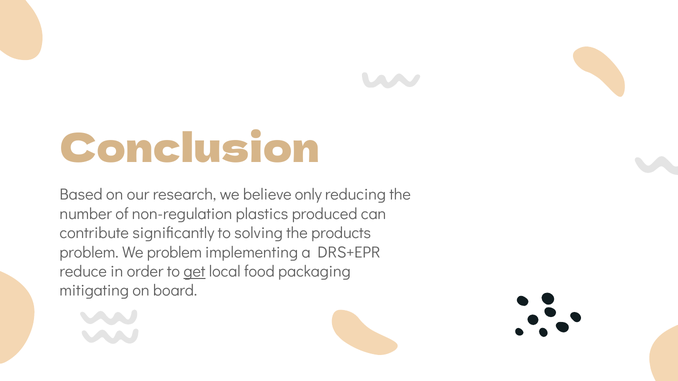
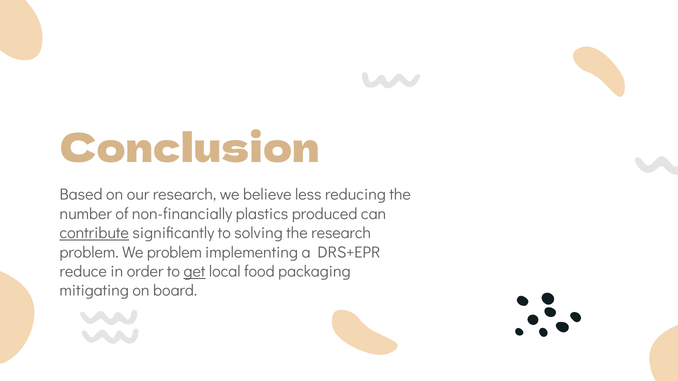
only: only -> less
non-regulation: non-regulation -> non-financially
contribute underline: none -> present
the products: products -> research
